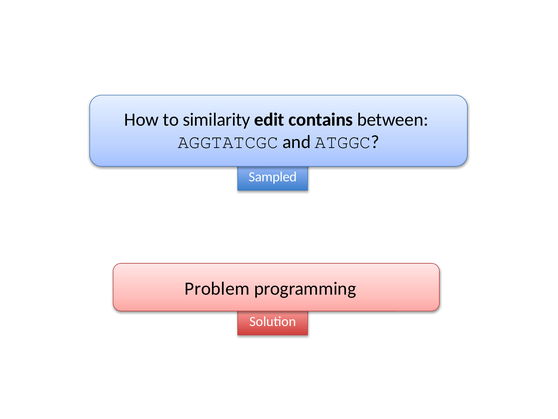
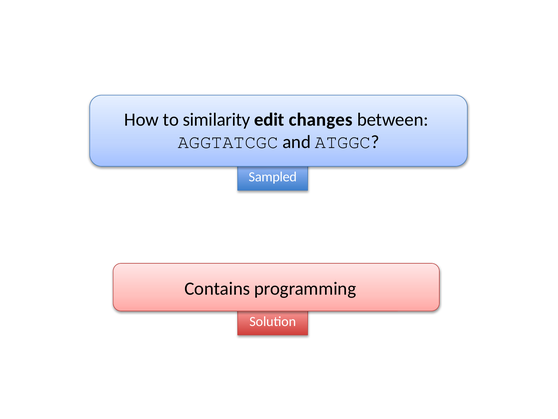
contains: contains -> changes
Problem: Problem -> Contains
